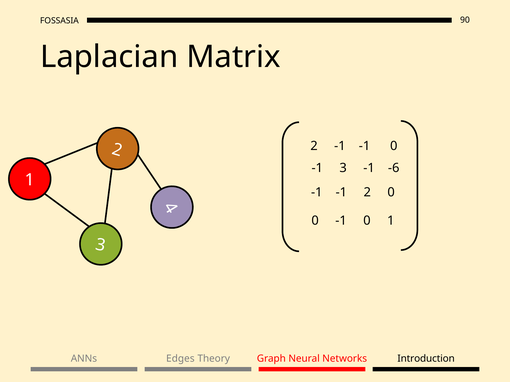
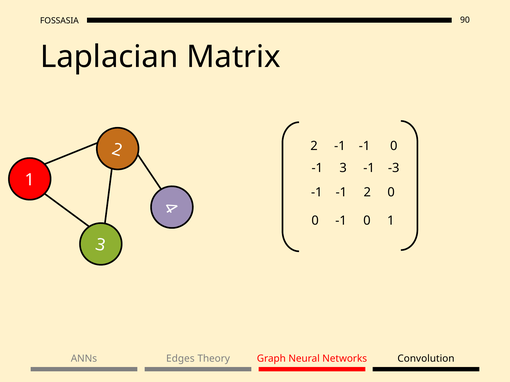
-6: -6 -> -3
Introduction: Introduction -> Convolution
